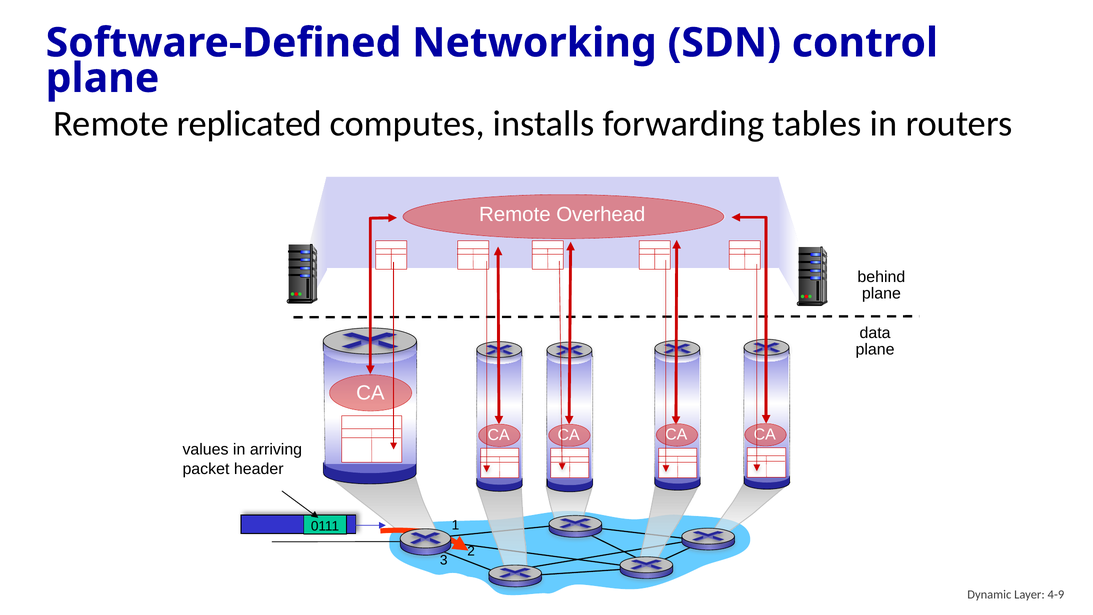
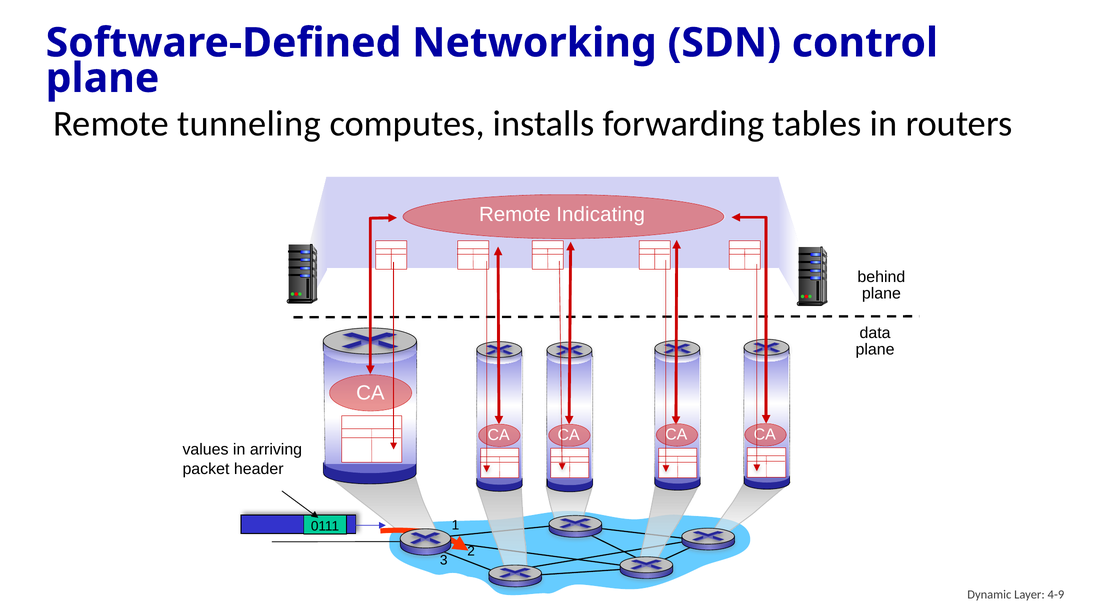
replicated: replicated -> tunneling
Overhead: Overhead -> Indicating
